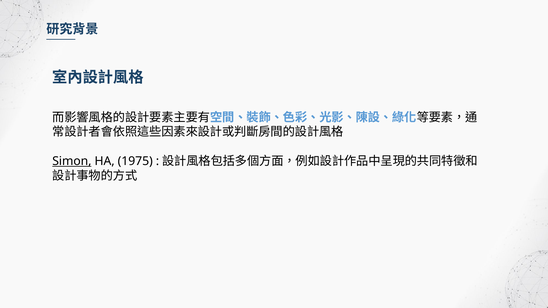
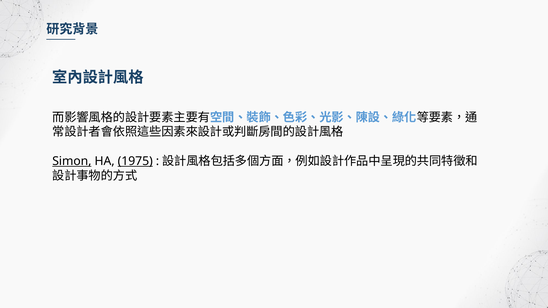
1975 underline: none -> present
